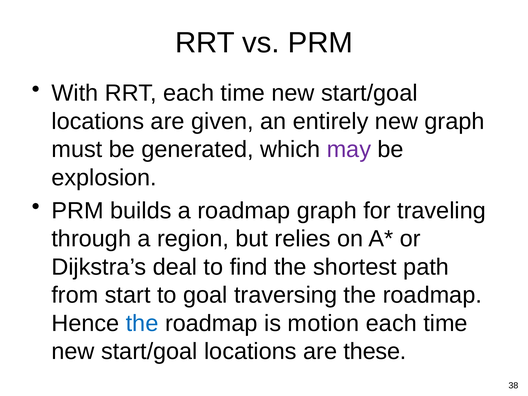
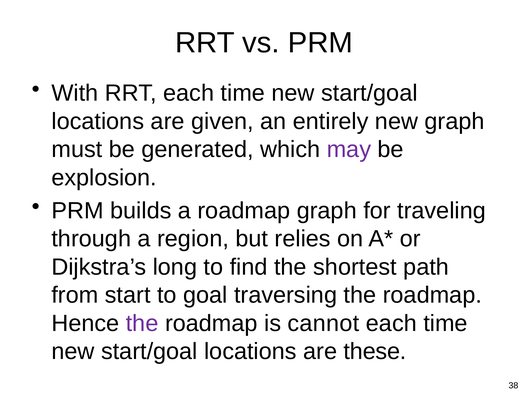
deal: deal -> long
the at (142, 323) colour: blue -> purple
motion: motion -> cannot
